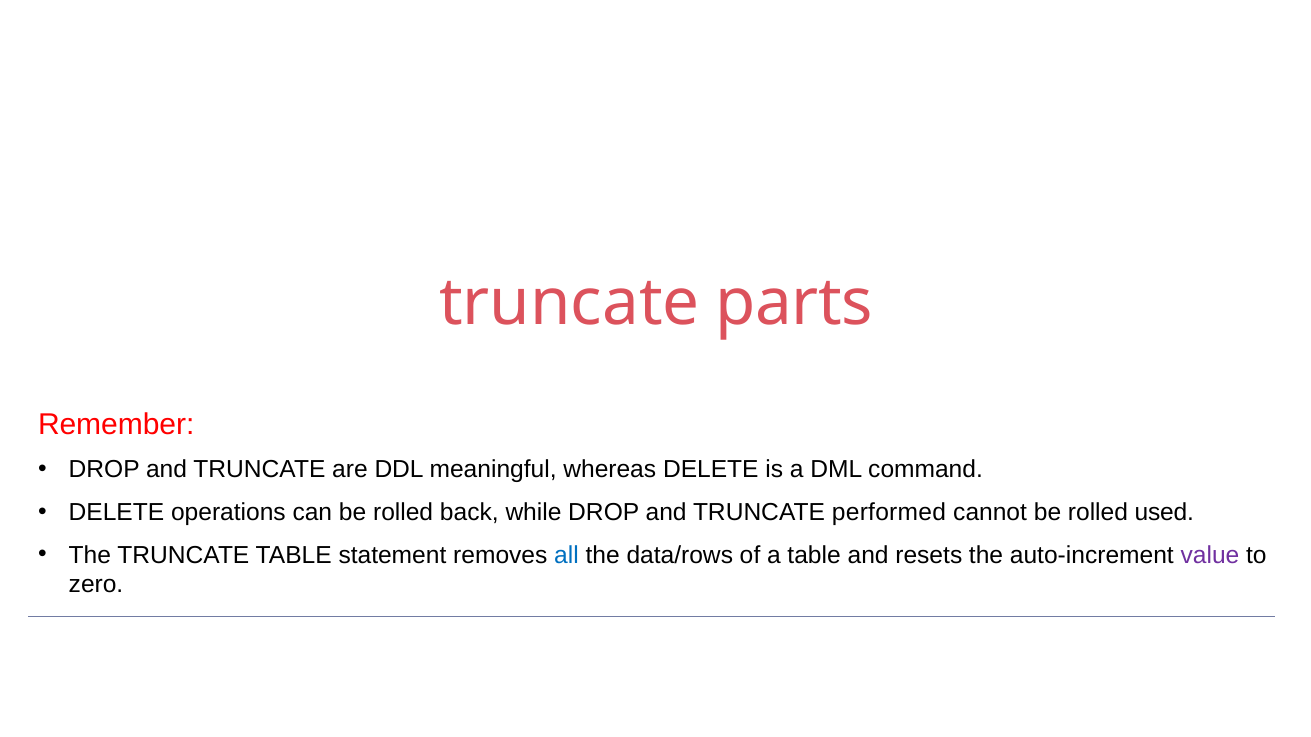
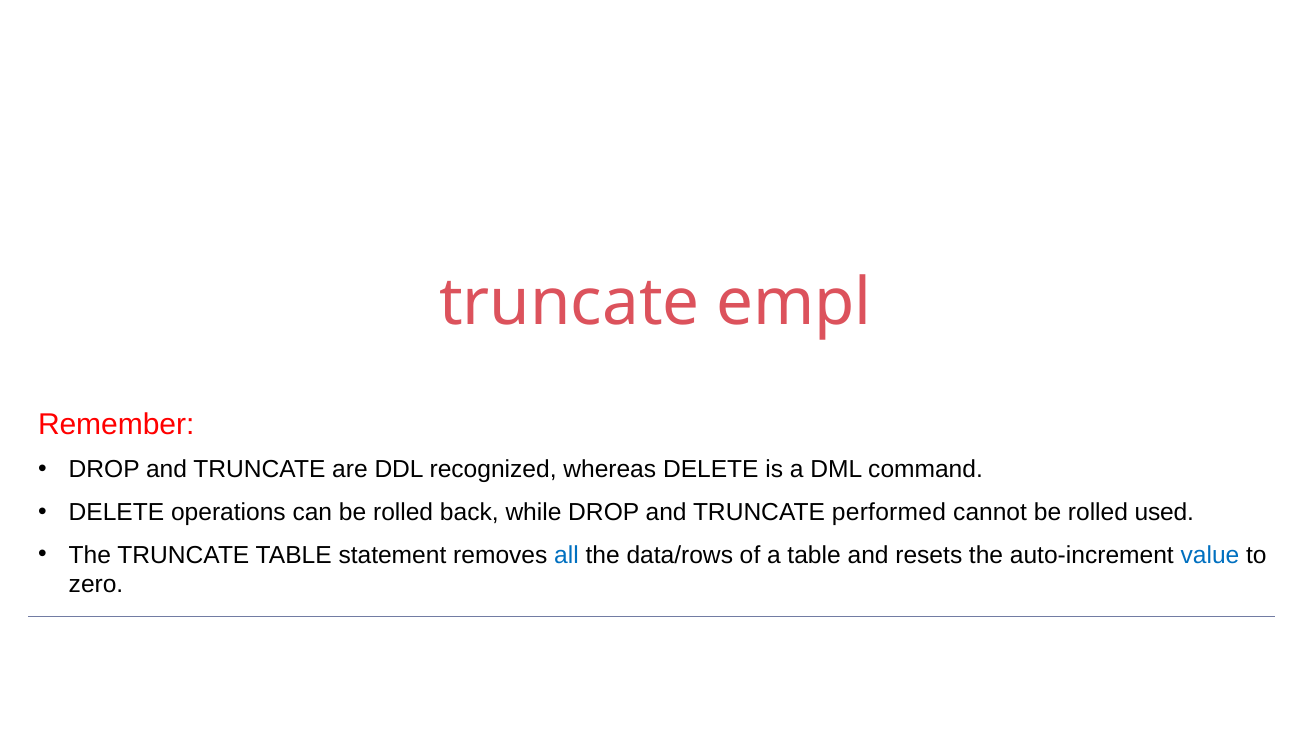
parts: parts -> empl
meaningful: meaningful -> recognized
value colour: purple -> blue
